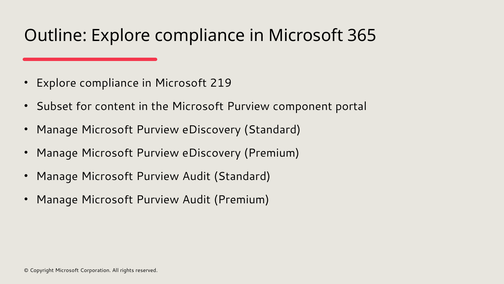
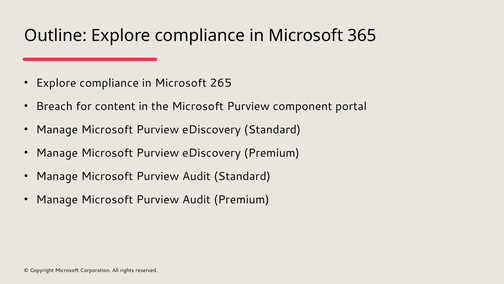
219: 219 -> 265
Subset: Subset -> Breach
